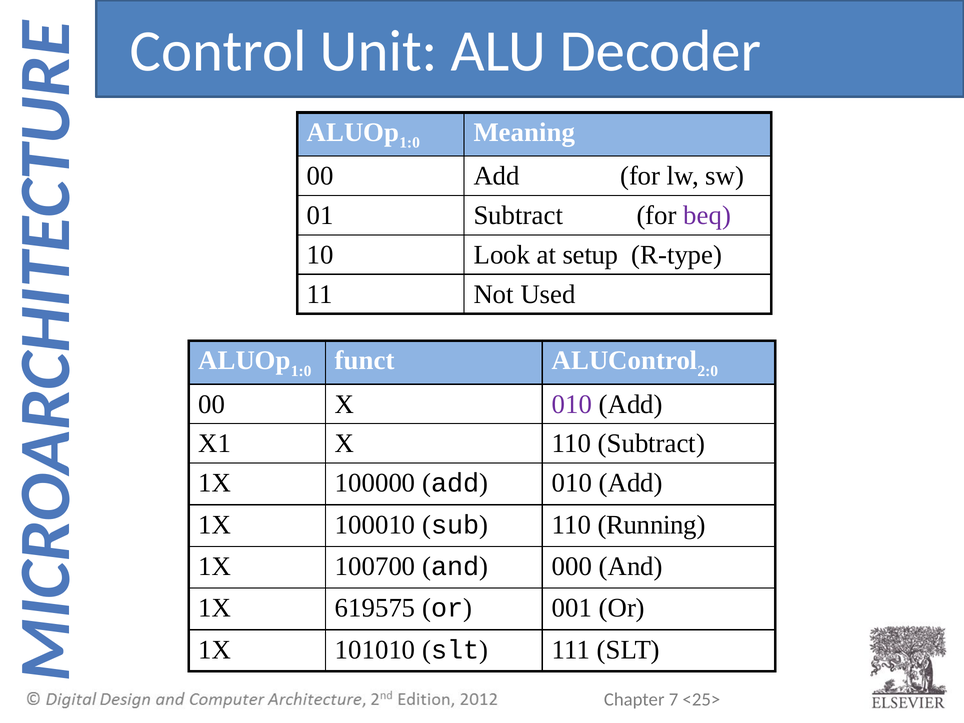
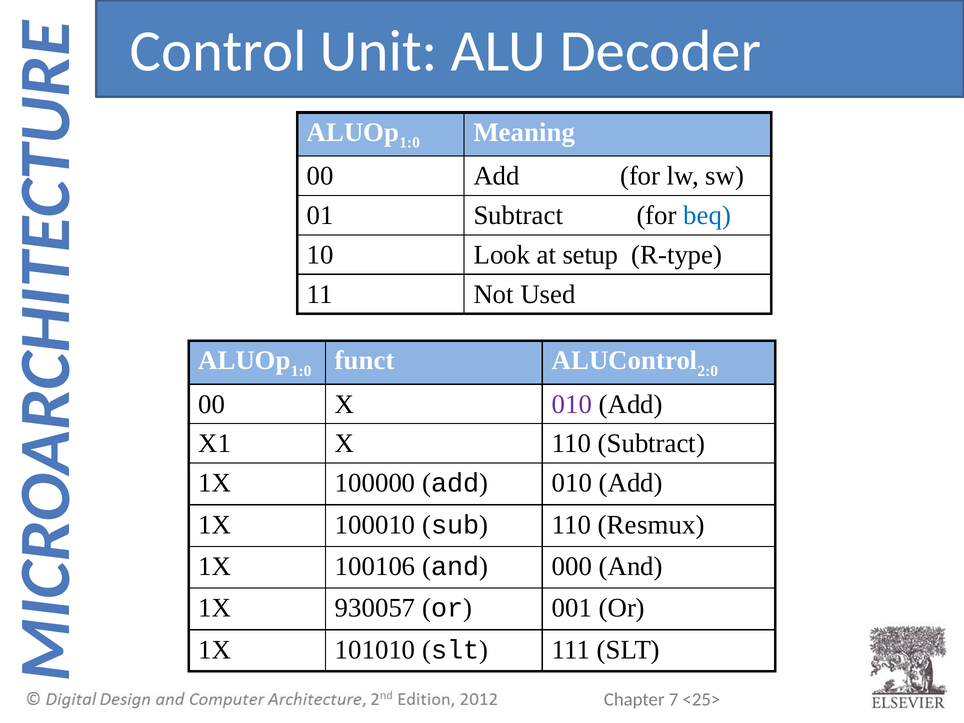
beq colour: purple -> blue
Running: Running -> Resmux
100700: 100700 -> 100106
619575: 619575 -> 930057
